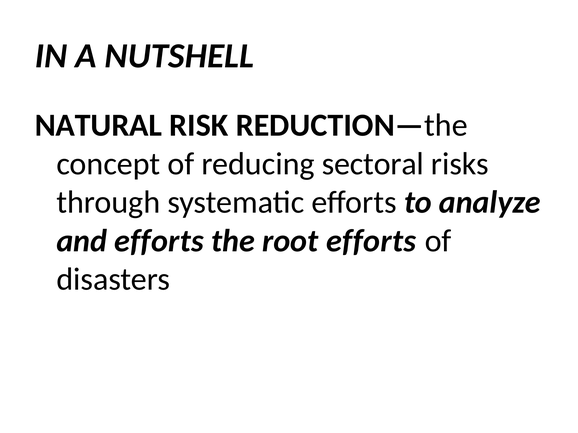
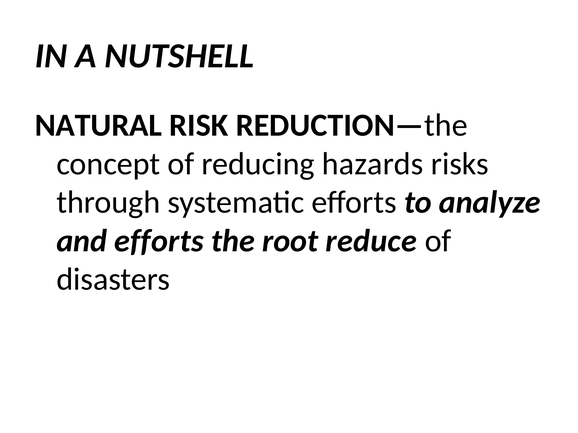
sectoral: sectoral -> hazards
root efforts: efforts -> reduce
